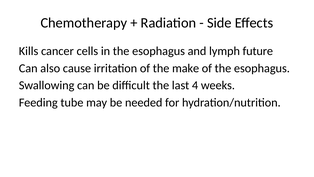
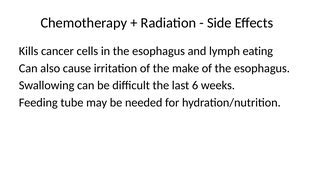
future: future -> eating
4: 4 -> 6
